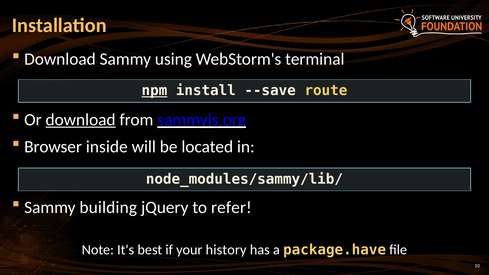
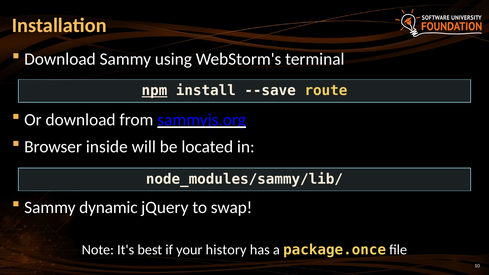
download at (81, 120) underline: present -> none
building: building -> dynamic
refer: refer -> swap
package.have: package.have -> package.once
